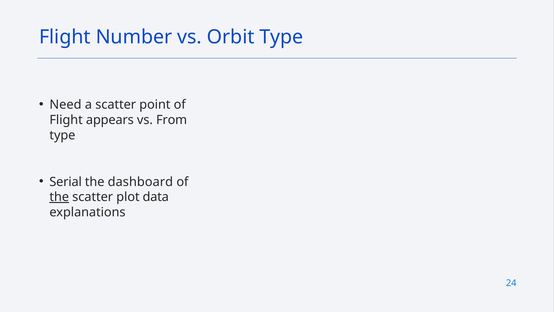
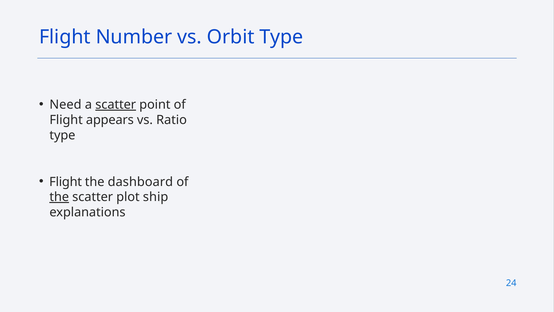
scatter at (116, 105) underline: none -> present
From: From -> Ratio
Serial at (66, 182): Serial -> Flight
data: data -> ship
